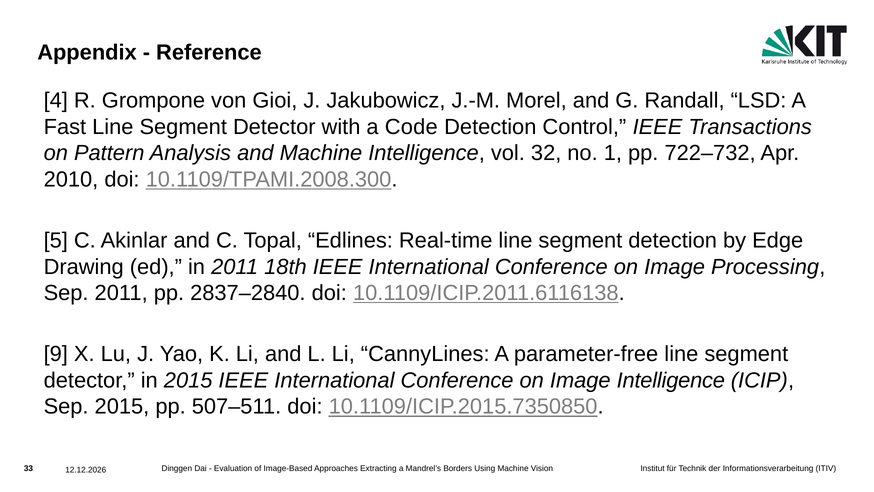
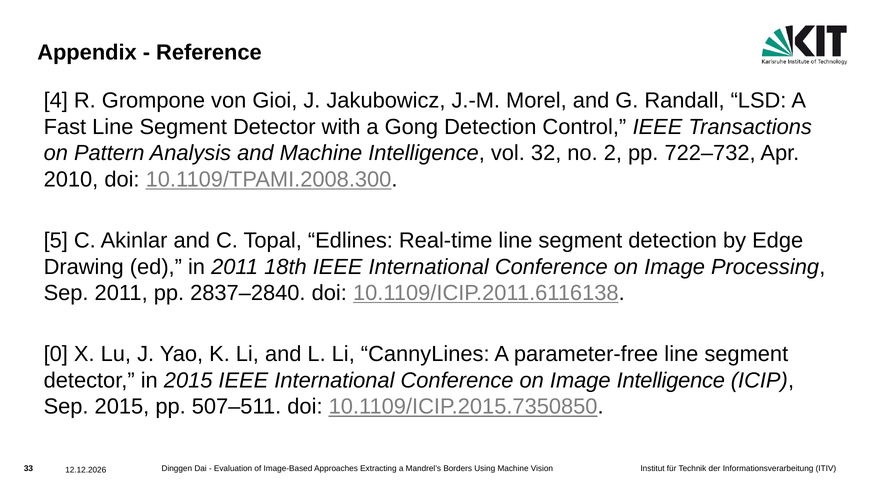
Code: Code -> Gong
1: 1 -> 2
9: 9 -> 0
